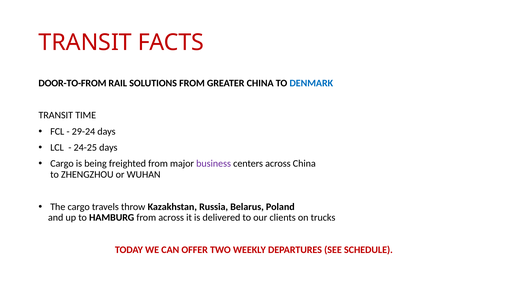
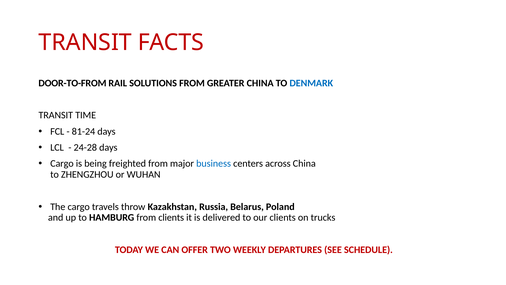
29-24: 29-24 -> 81-24
24-25: 24-25 -> 24-28
business colour: purple -> blue
from across: across -> clients
